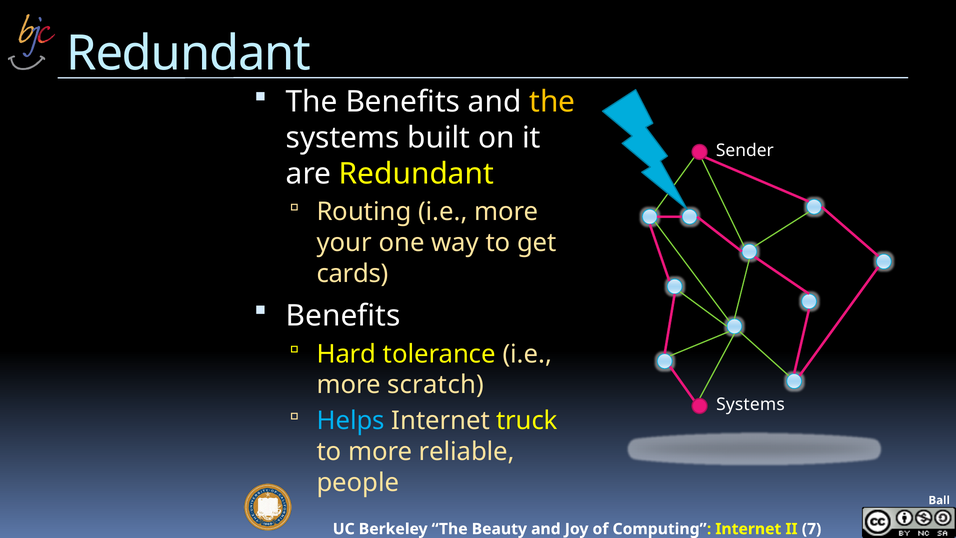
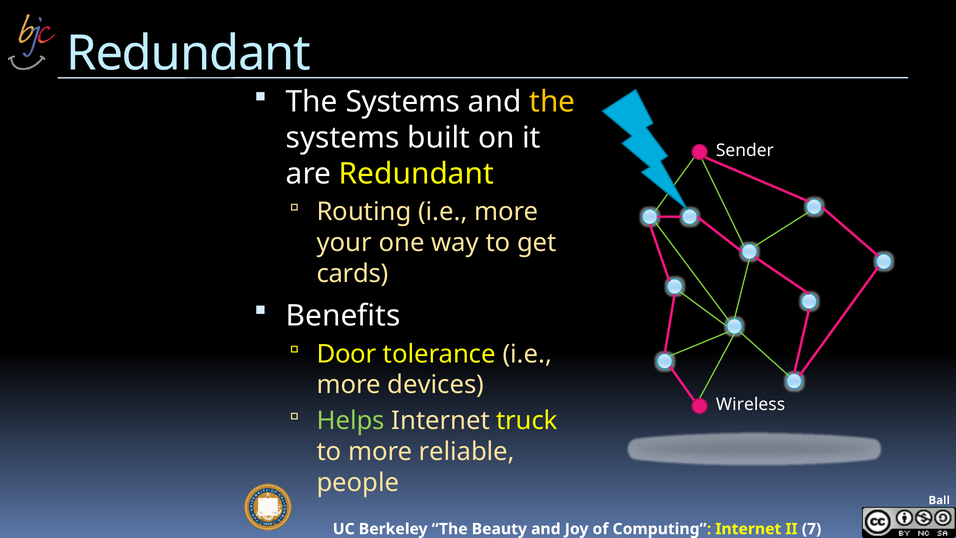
Benefits at (403, 102): Benefits -> Systems
Hard: Hard -> Door
scratch: scratch -> devices
Systems at (750, 404): Systems -> Wireless
Helps colour: light blue -> light green
